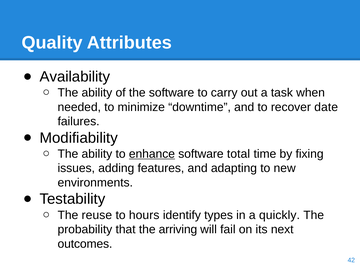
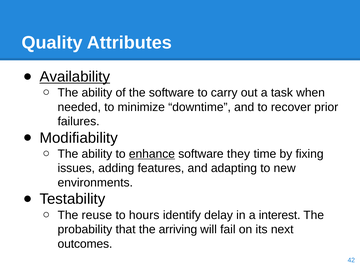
Availability underline: none -> present
date: date -> prior
total: total -> they
types: types -> delay
quickly: quickly -> interest
